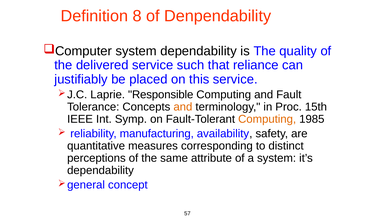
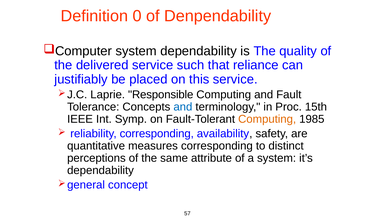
8: 8 -> 0
and at (183, 107) colour: orange -> blue
reliability manufacturing: manufacturing -> corresponding
